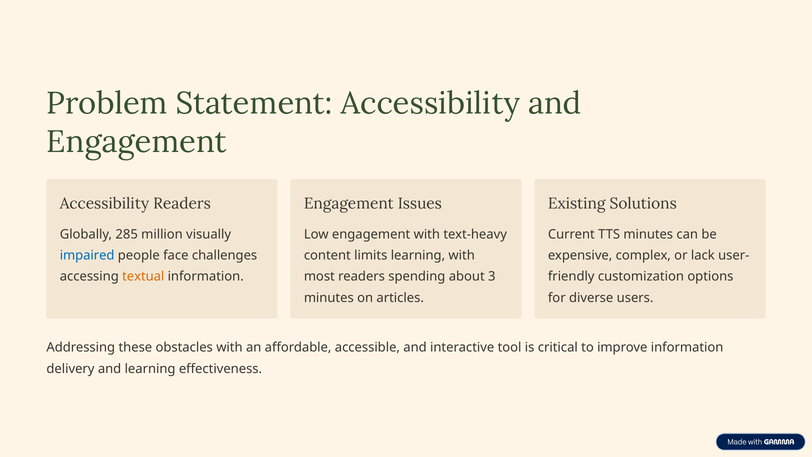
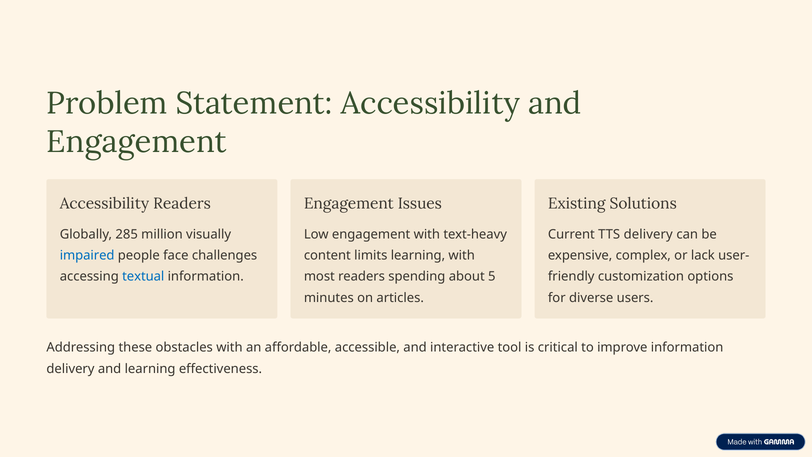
TTS minutes: minutes -> delivery
textual colour: orange -> blue
3: 3 -> 5
